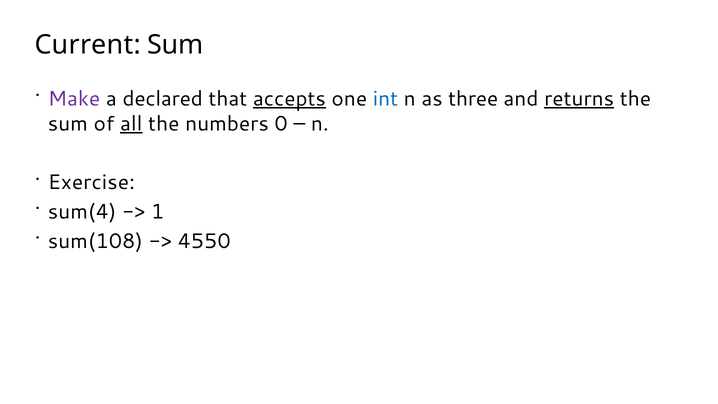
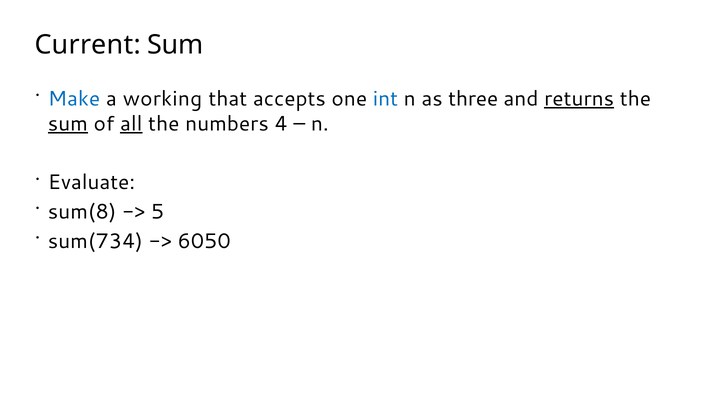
Make colour: purple -> blue
declared: declared -> working
accepts underline: present -> none
sum at (68, 124) underline: none -> present
0: 0 -> 4
Exercise: Exercise -> Evaluate
sum(4: sum(4 -> sum(8
1: 1 -> 5
sum(108: sum(108 -> sum(734
4550: 4550 -> 6050
